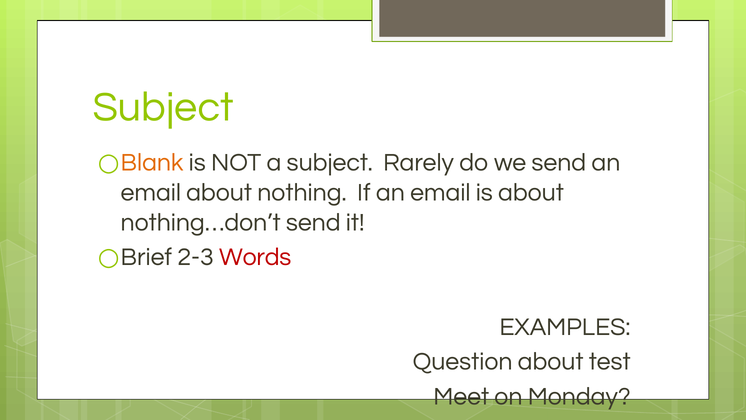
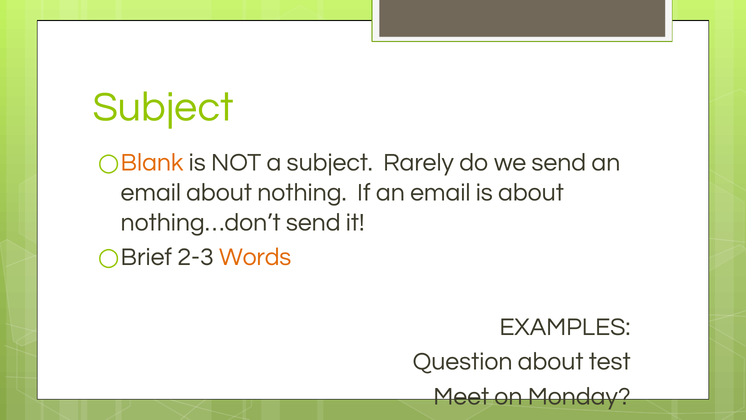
Words colour: red -> orange
